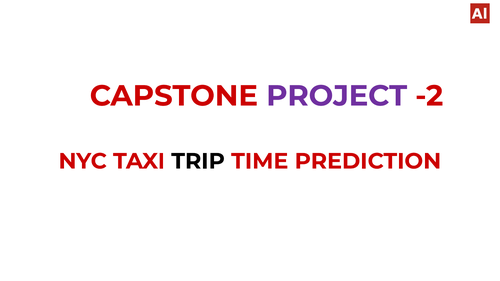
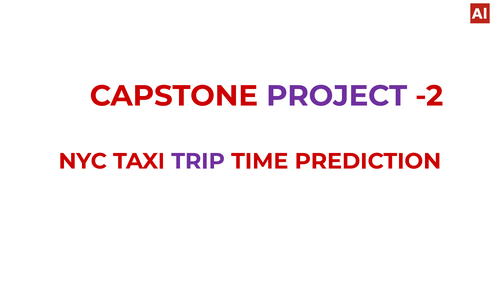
TRIP colour: black -> purple
